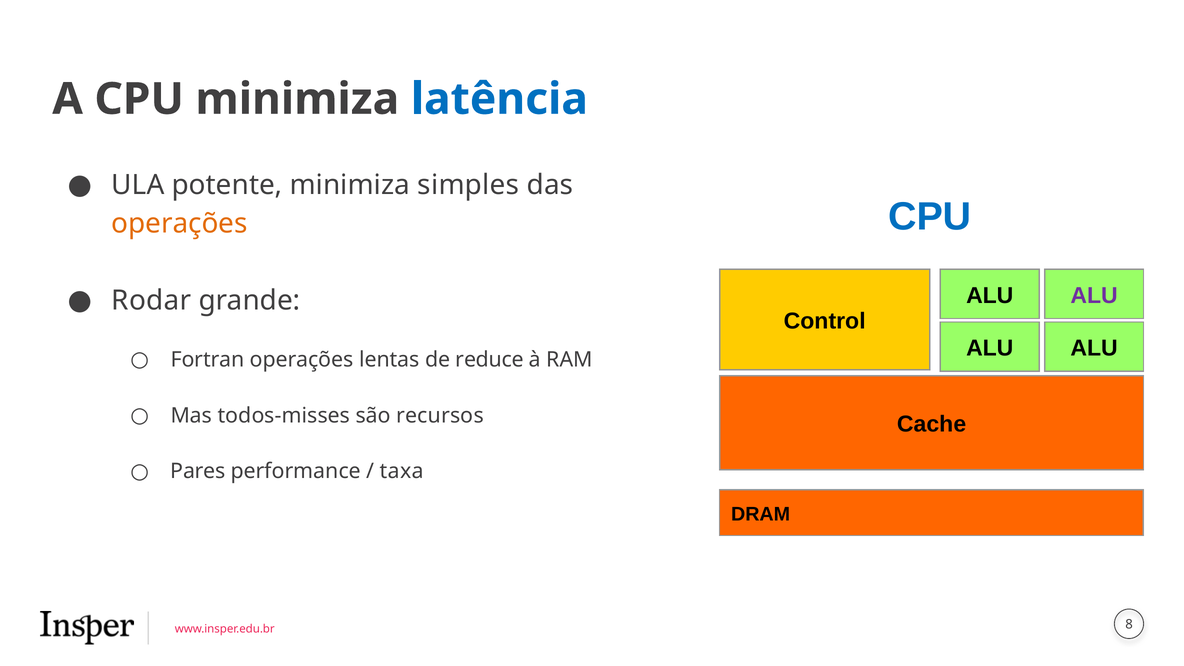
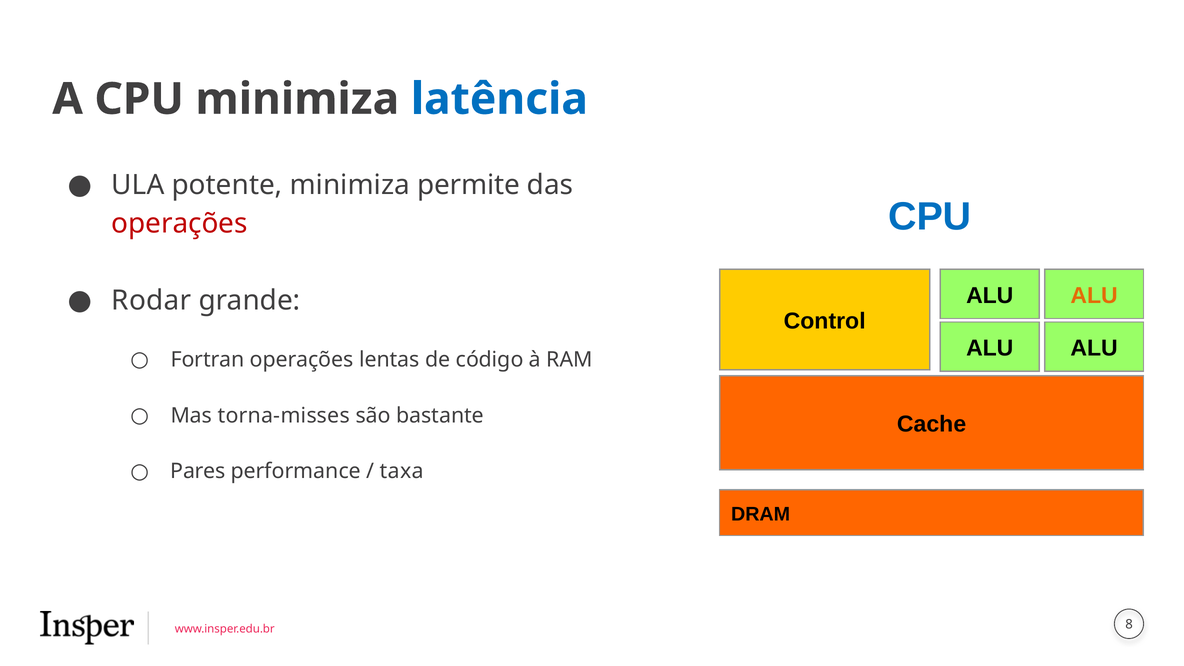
simples: simples -> permite
operações at (179, 223) colour: orange -> red
ALU at (1094, 295) colour: purple -> orange
reduce: reduce -> código
todos-misses: todos-misses -> torna-misses
recursos: recursos -> bastante
